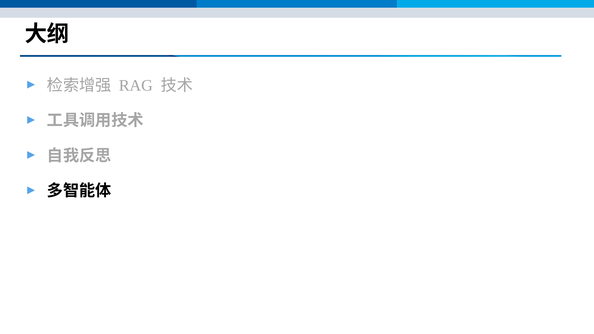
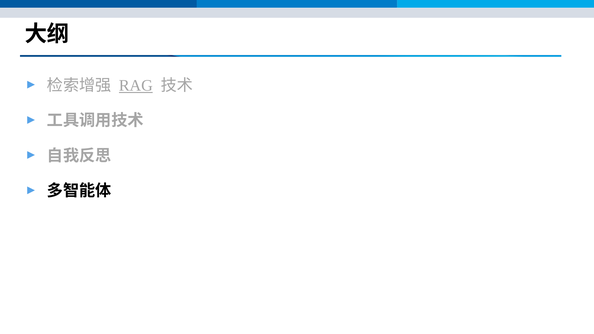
RAG underline: none -> present
